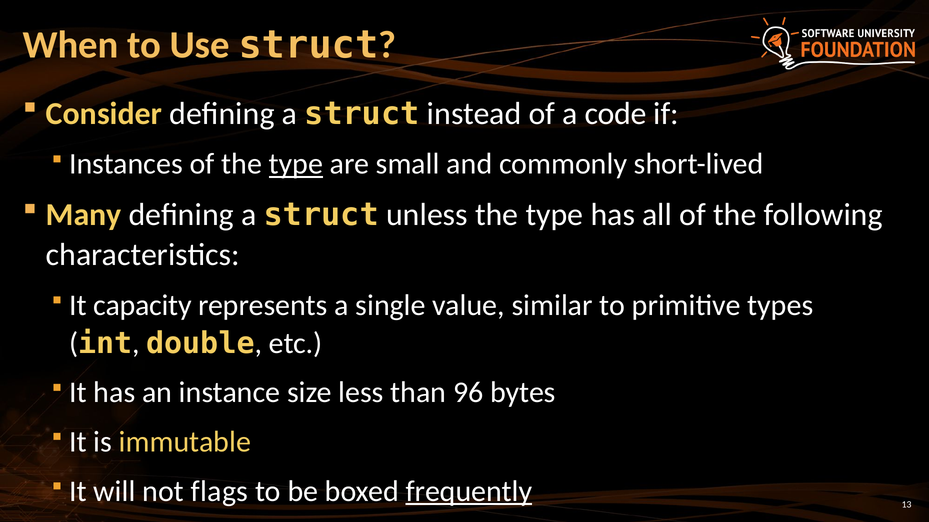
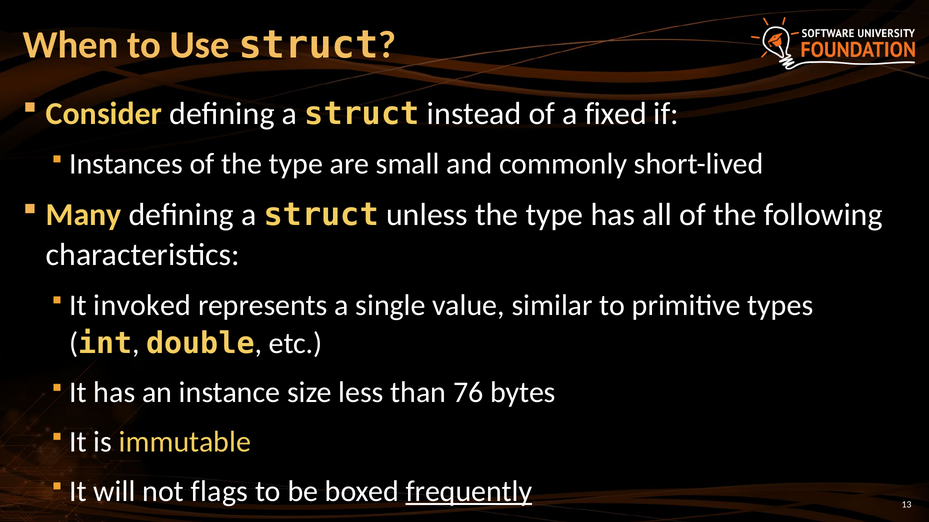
code: code -> fixed
type at (296, 164) underline: present -> none
capacity: capacity -> invoked
96: 96 -> 76
